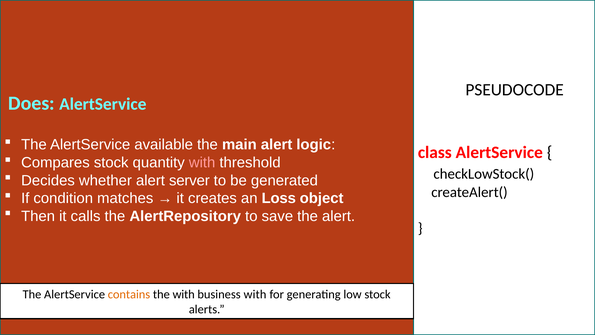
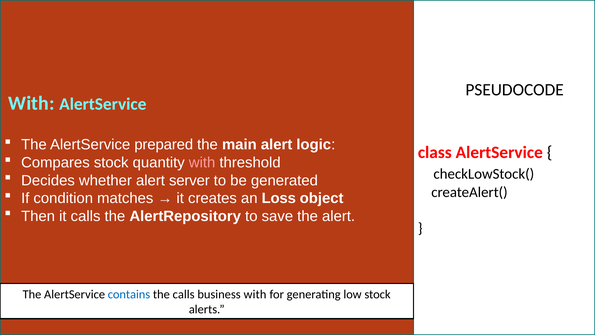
Does at (31, 103): Does -> With
available: available -> prepared
contains colour: orange -> blue
the with: with -> calls
